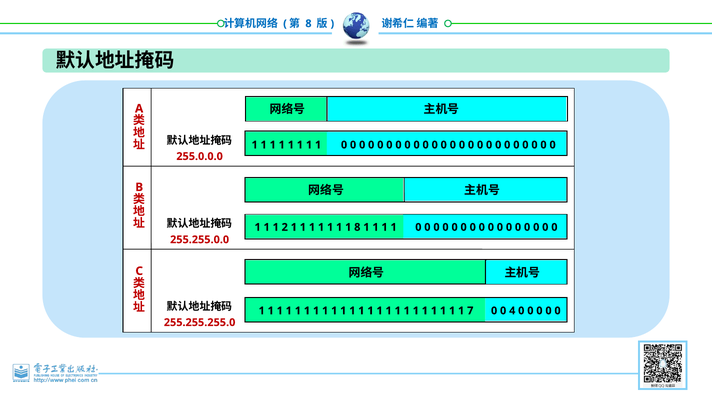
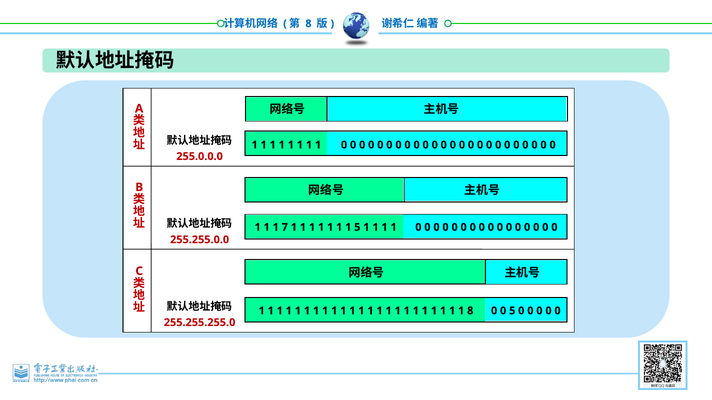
2: 2 -> 7
1 8: 8 -> 5
1 7: 7 -> 8
0 4: 4 -> 5
